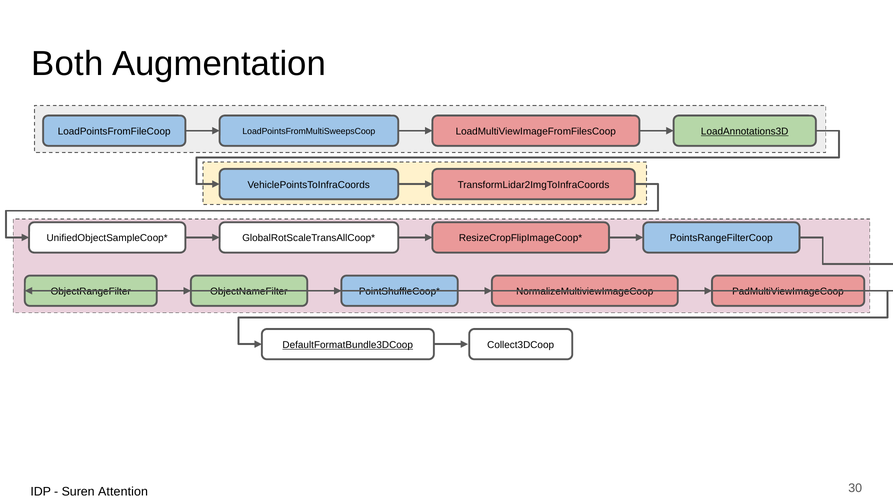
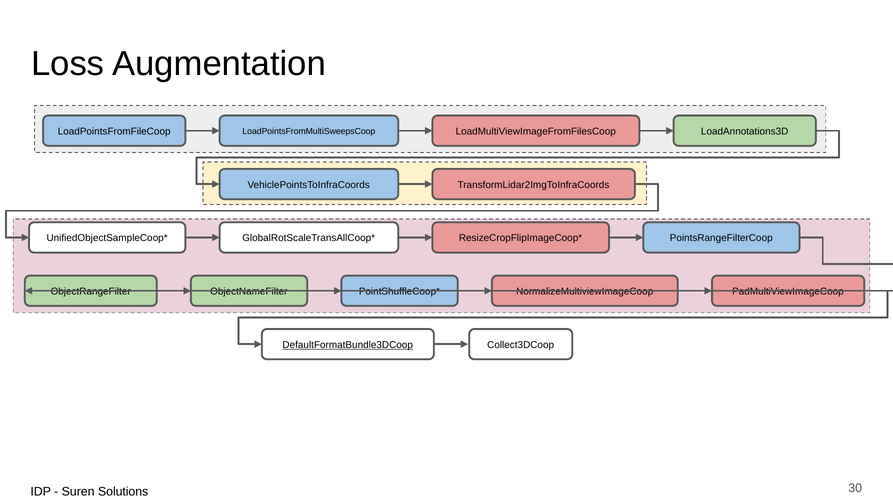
Both: Both -> Loss
LoadAnnotations3D underline: present -> none
Attention: Attention -> Solutions
